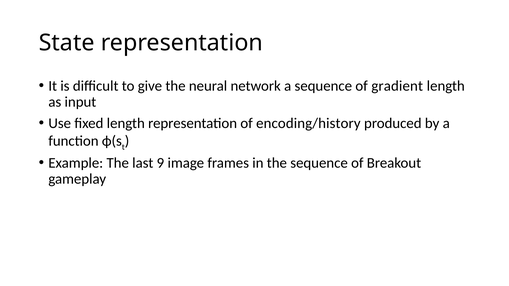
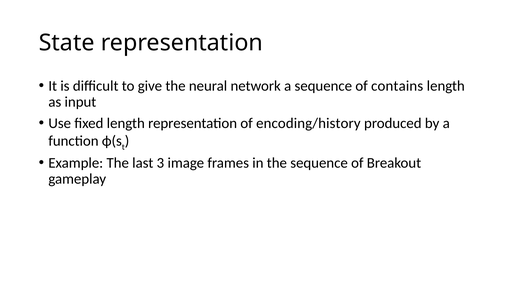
gradient: gradient -> contains
9: 9 -> 3
